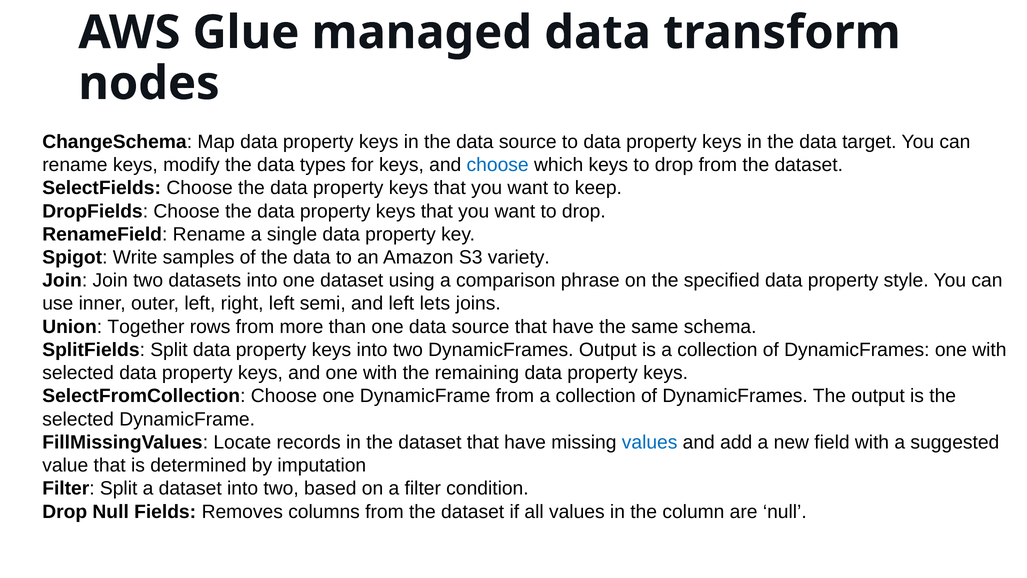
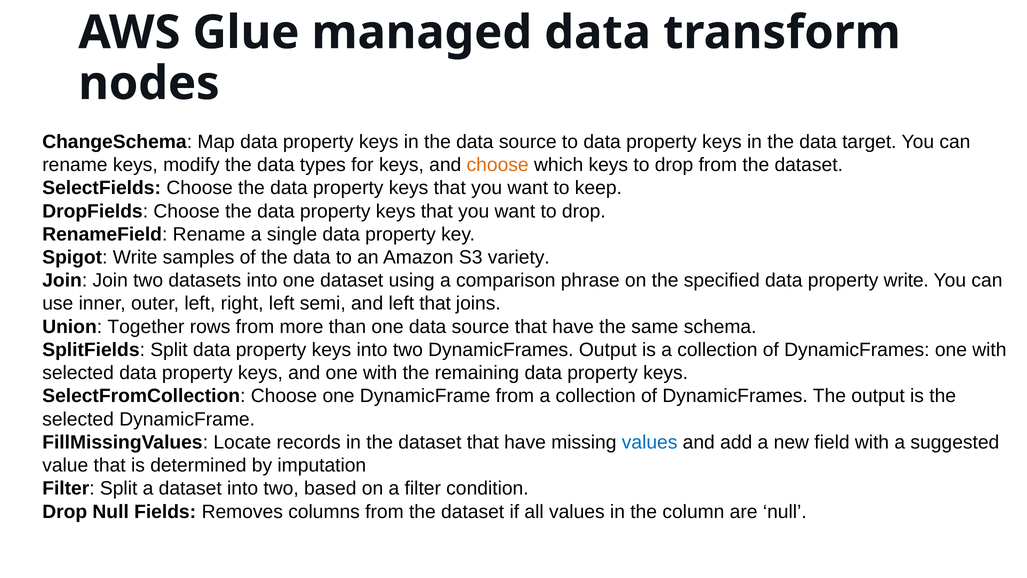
choose at (498, 165) colour: blue -> orange
property style: style -> write
left lets: lets -> that
